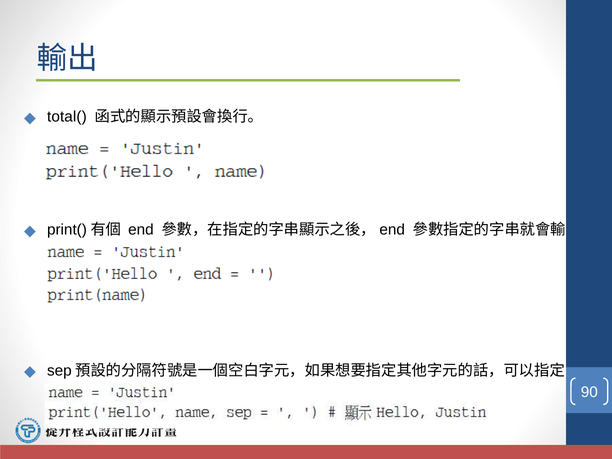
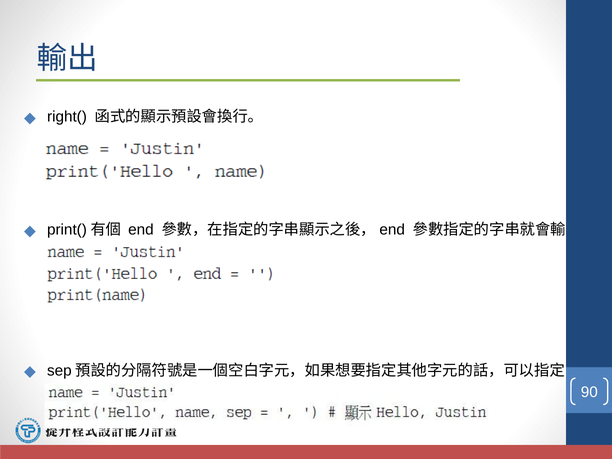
total(: total( -> right(
